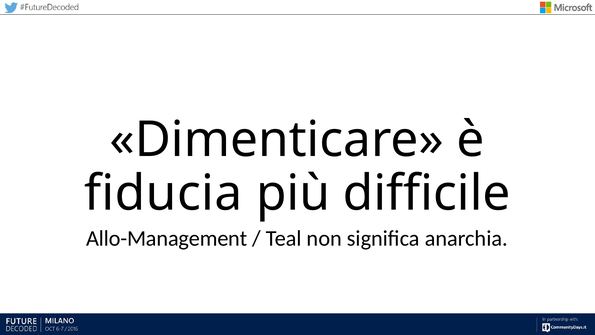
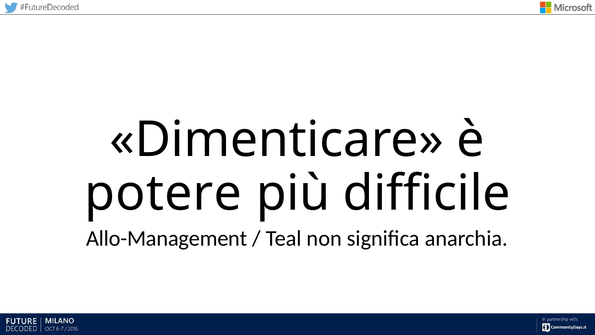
fiducia: fiducia -> potere
